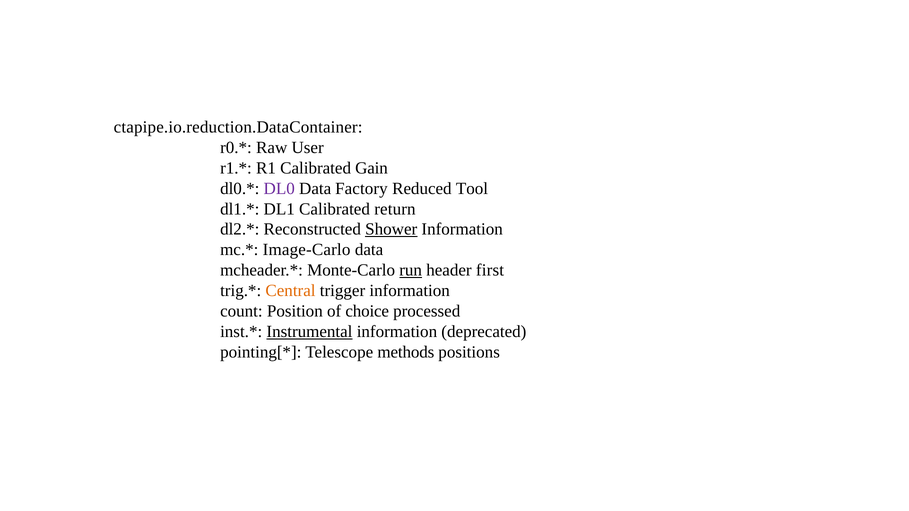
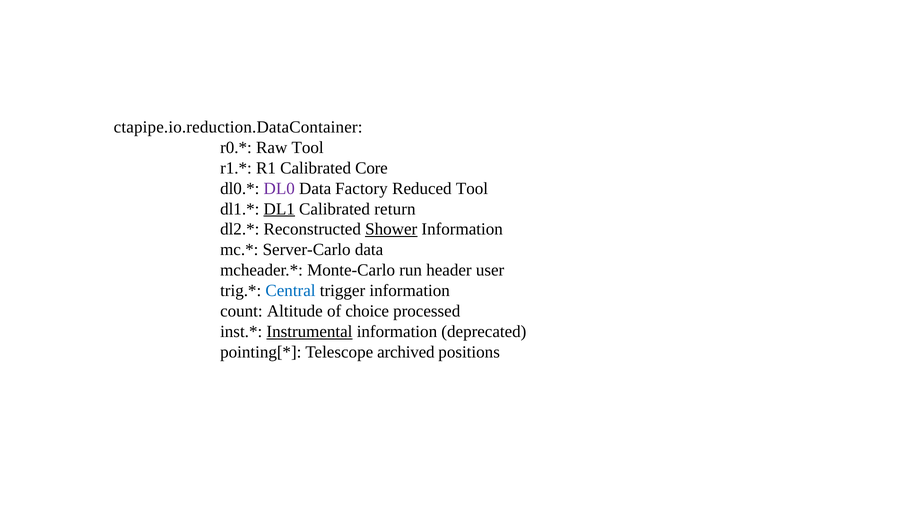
Raw User: User -> Tool
Gain: Gain -> Core
DL1 underline: none -> present
Image-Carlo: Image-Carlo -> Server-Carlo
run underline: present -> none
first: first -> user
Central colour: orange -> blue
Position: Position -> Altitude
methods: methods -> archived
